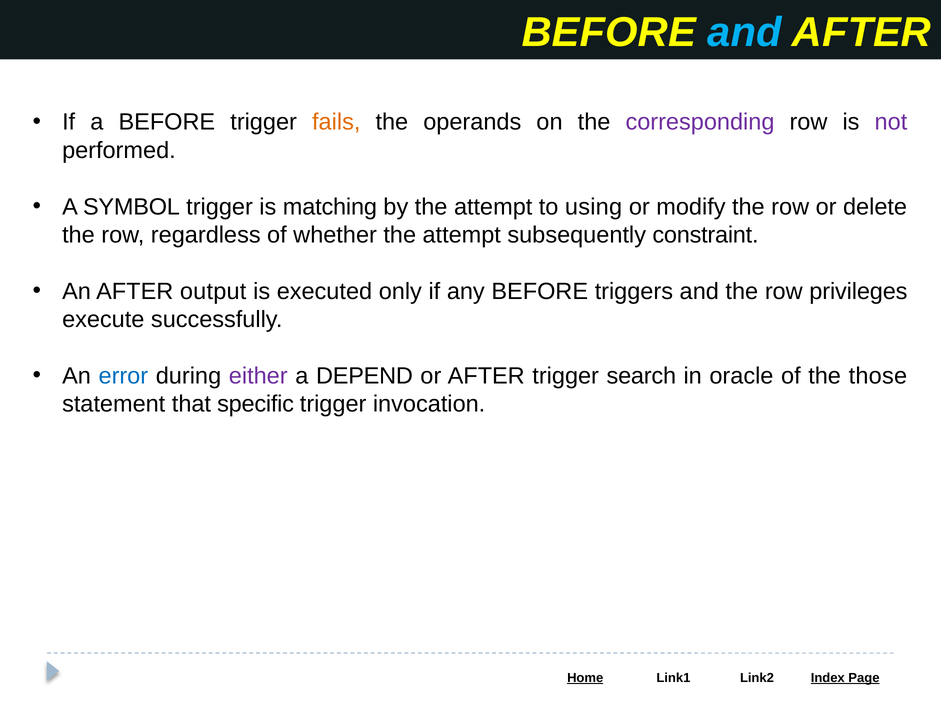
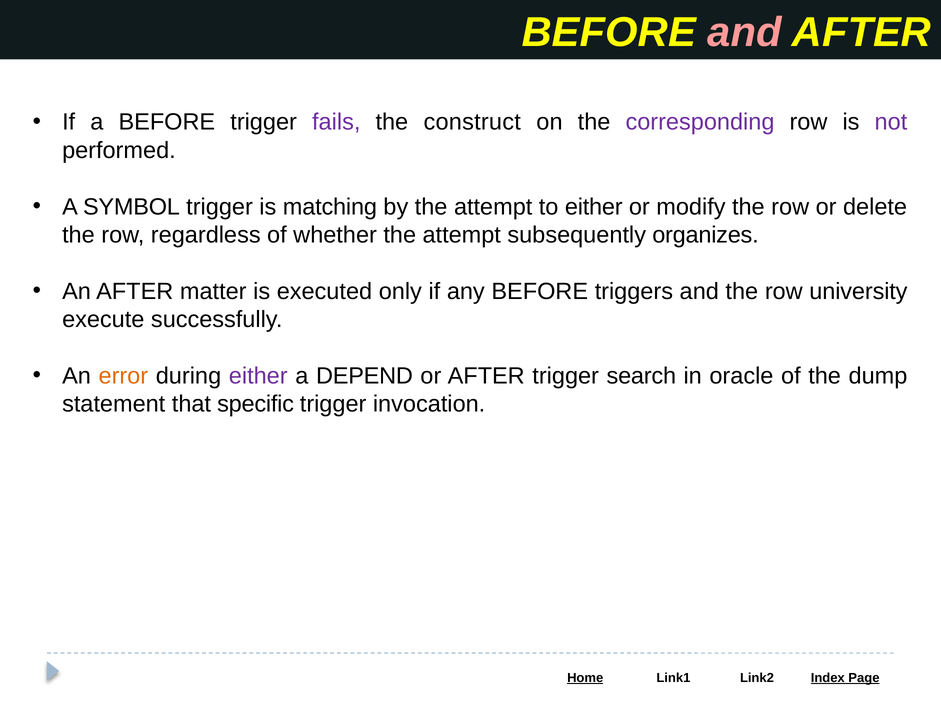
and at (745, 33) colour: light blue -> pink
fails colour: orange -> purple
operands: operands -> construct
to using: using -> either
constraint: constraint -> organizes
output: output -> matter
privileges: privileges -> university
error colour: blue -> orange
those: those -> dump
